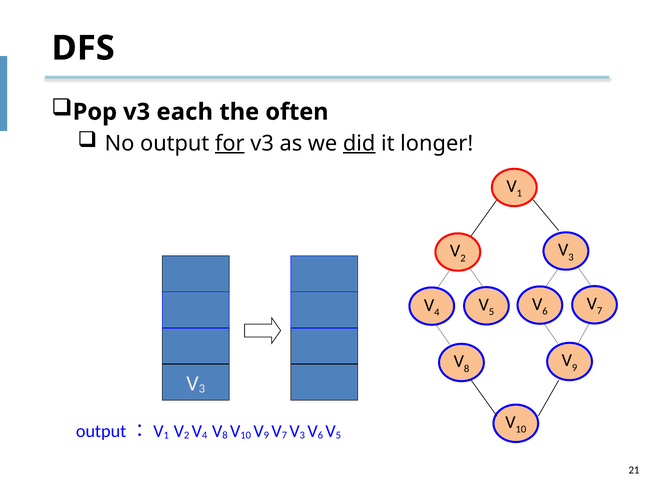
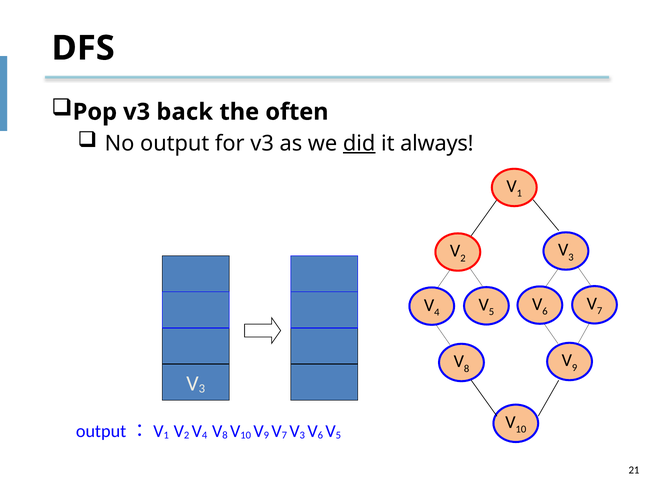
each: each -> back
for underline: present -> none
longer: longer -> always
